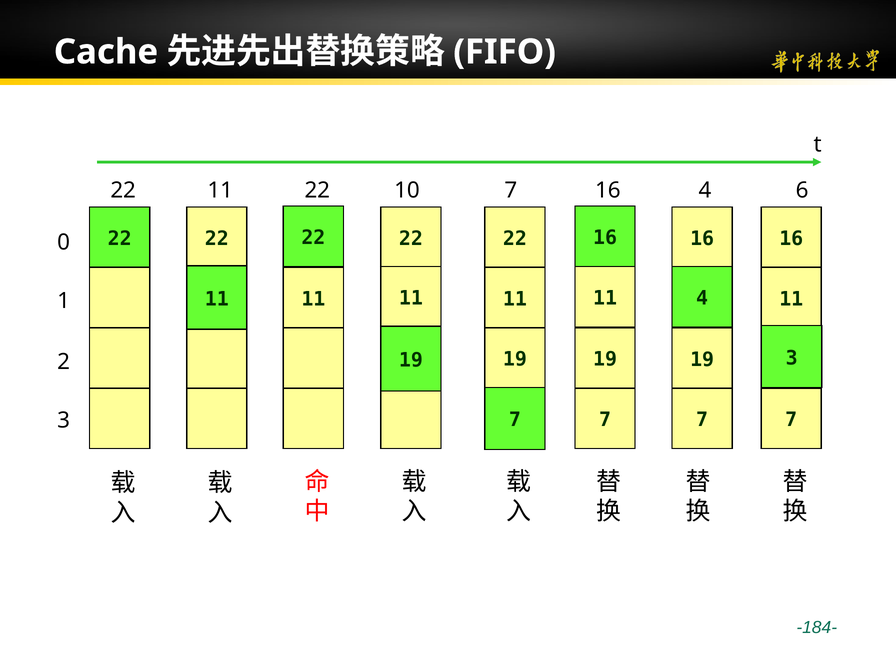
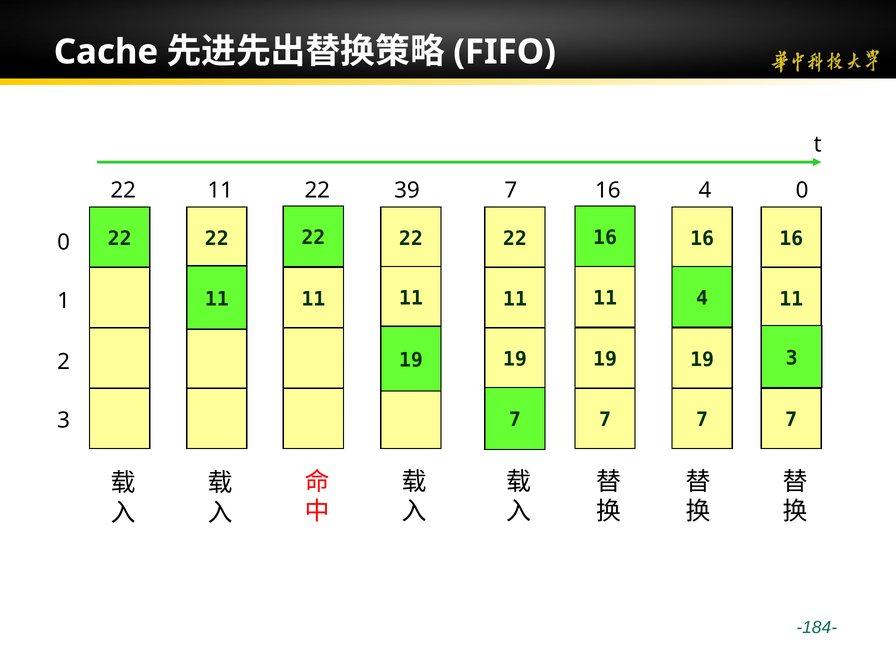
10: 10 -> 39
4 6: 6 -> 0
